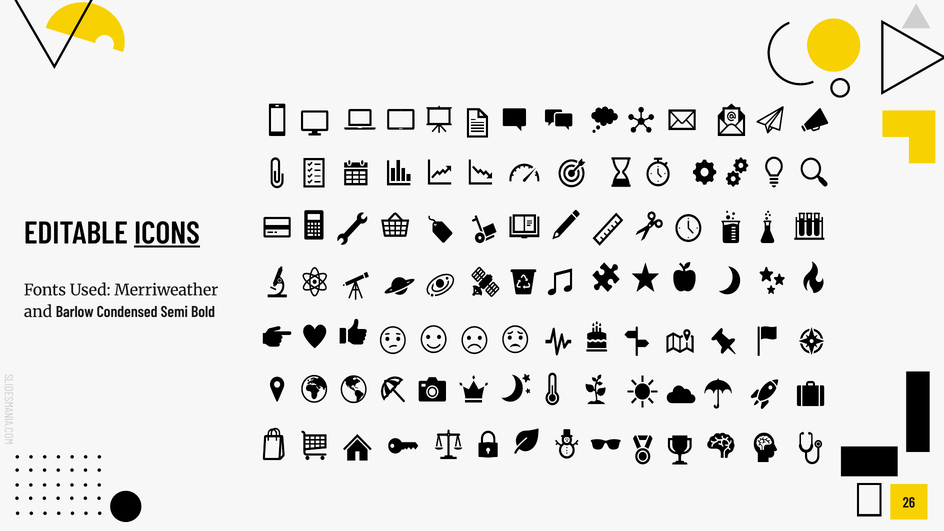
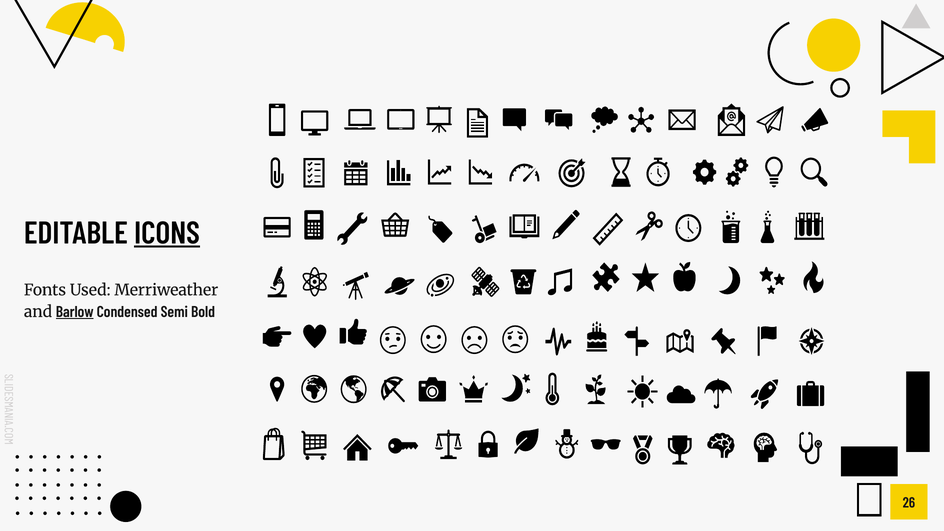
Barlow underline: none -> present
